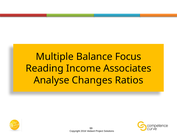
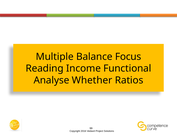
Associates: Associates -> Functional
Changes: Changes -> Whether
